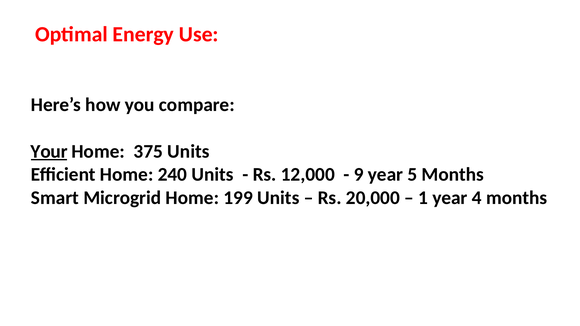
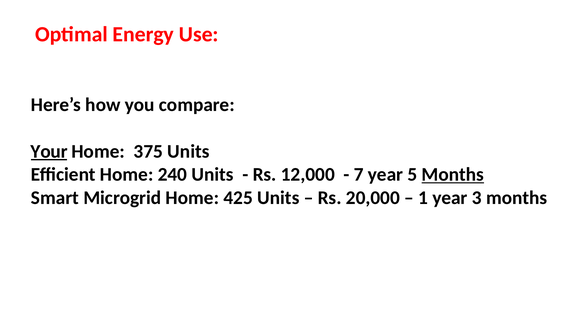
9: 9 -> 7
Months at (453, 175) underline: none -> present
199: 199 -> 425
4: 4 -> 3
